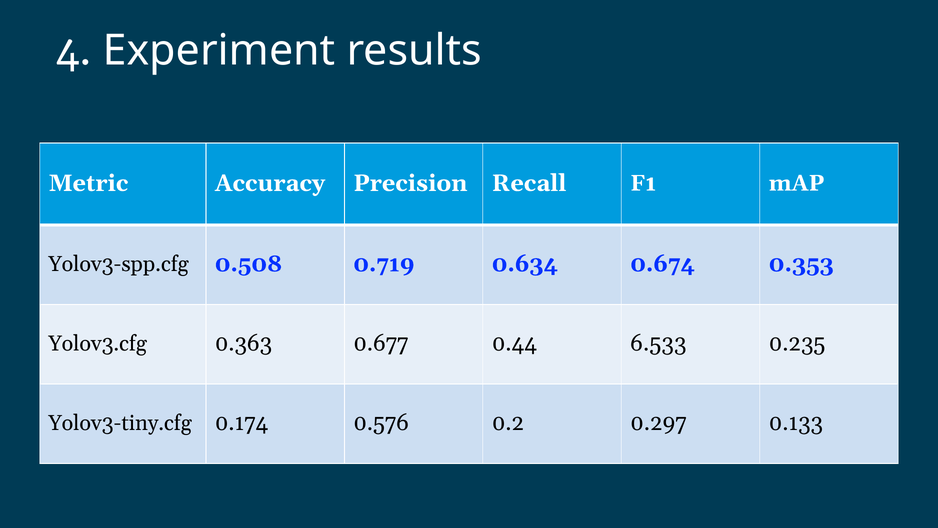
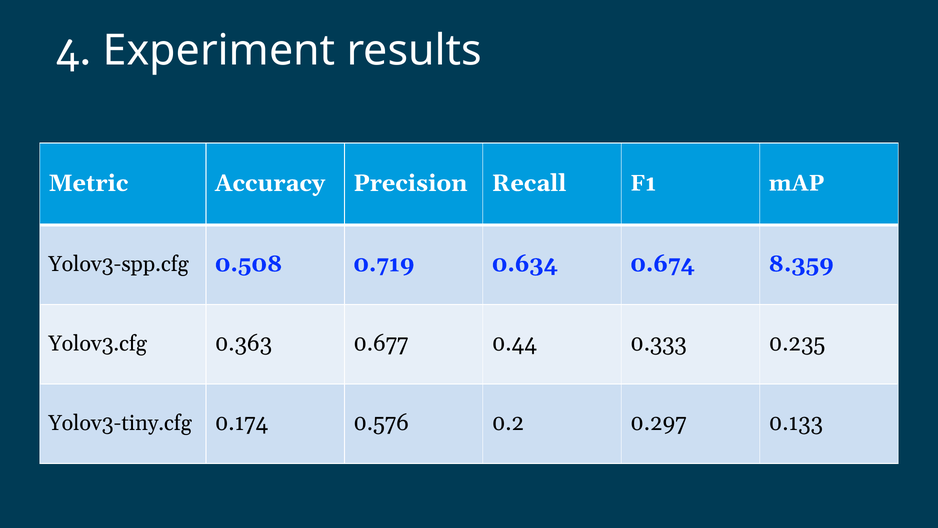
0.353: 0.353 -> 8.359
6.533: 6.533 -> 0.333
